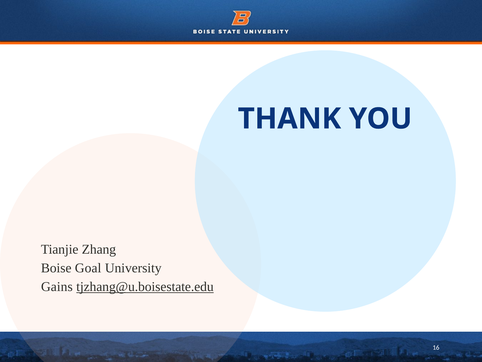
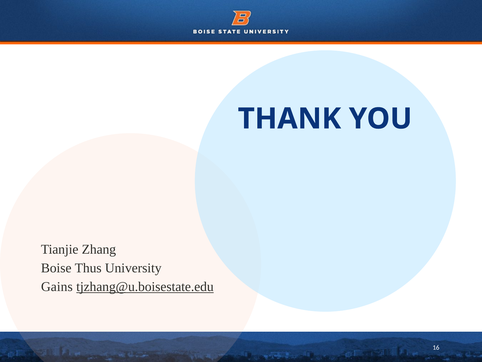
Goal: Goal -> Thus
